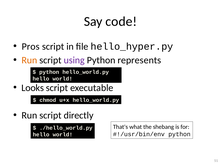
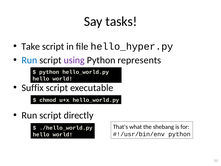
code: code -> tasks
Pros: Pros -> Take
Run at (29, 60) colour: orange -> blue
Looks: Looks -> Suffix
